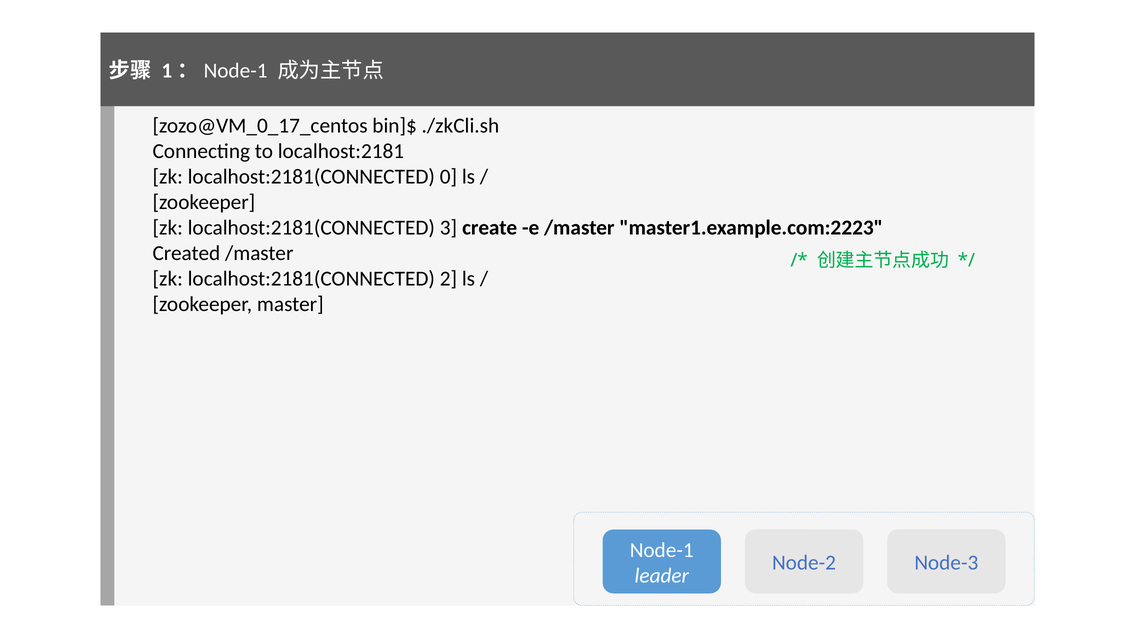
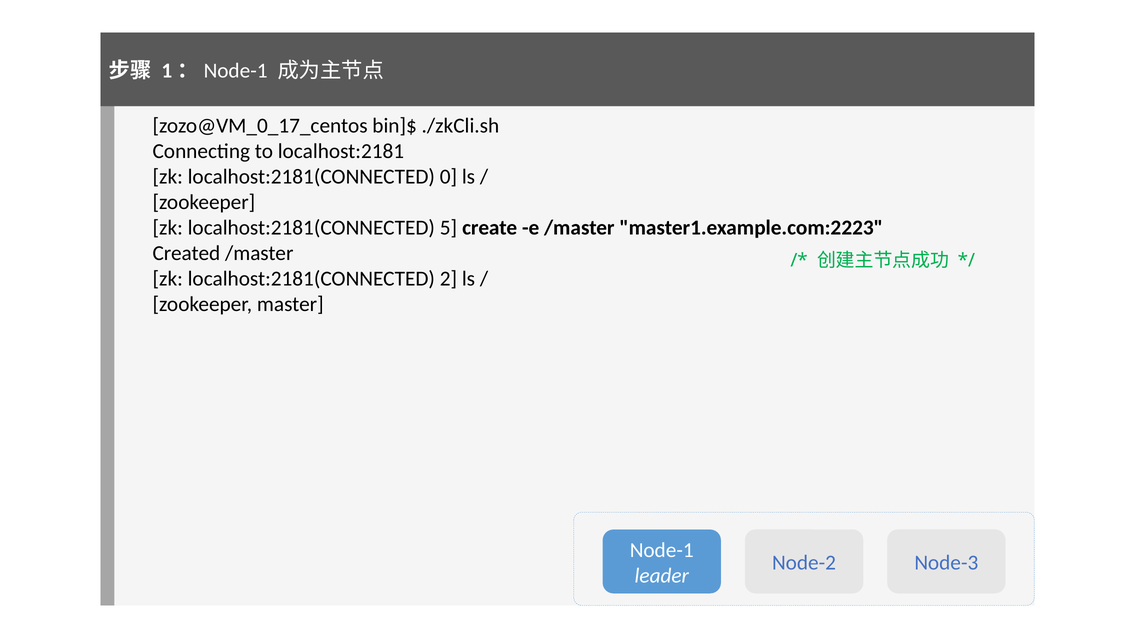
3: 3 -> 5
